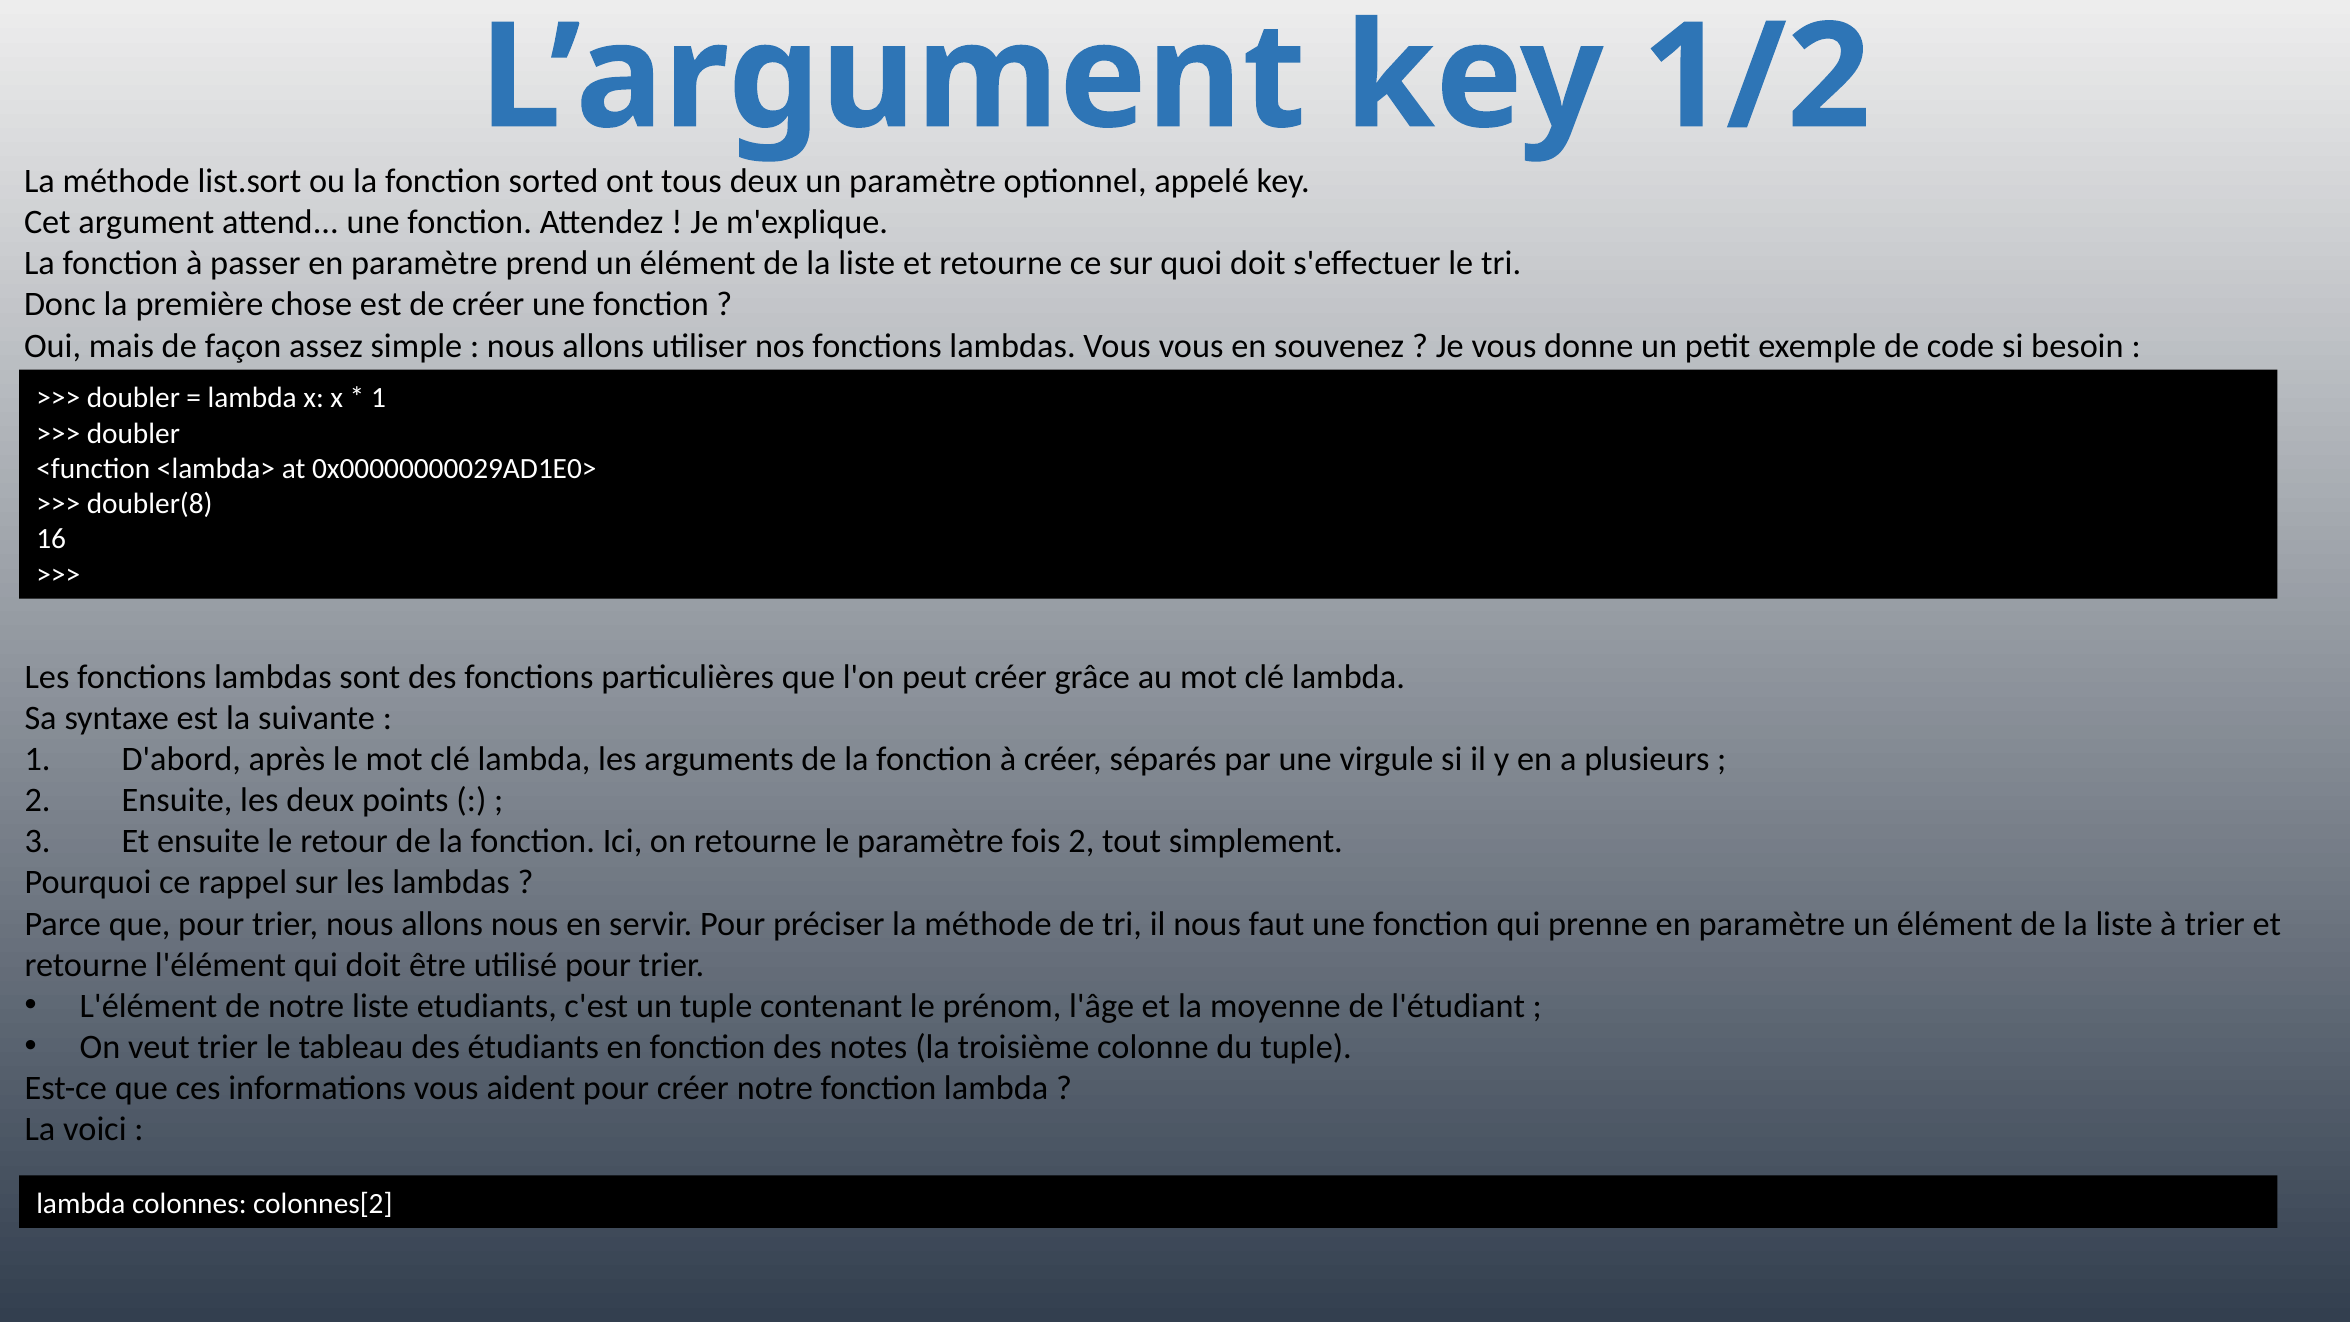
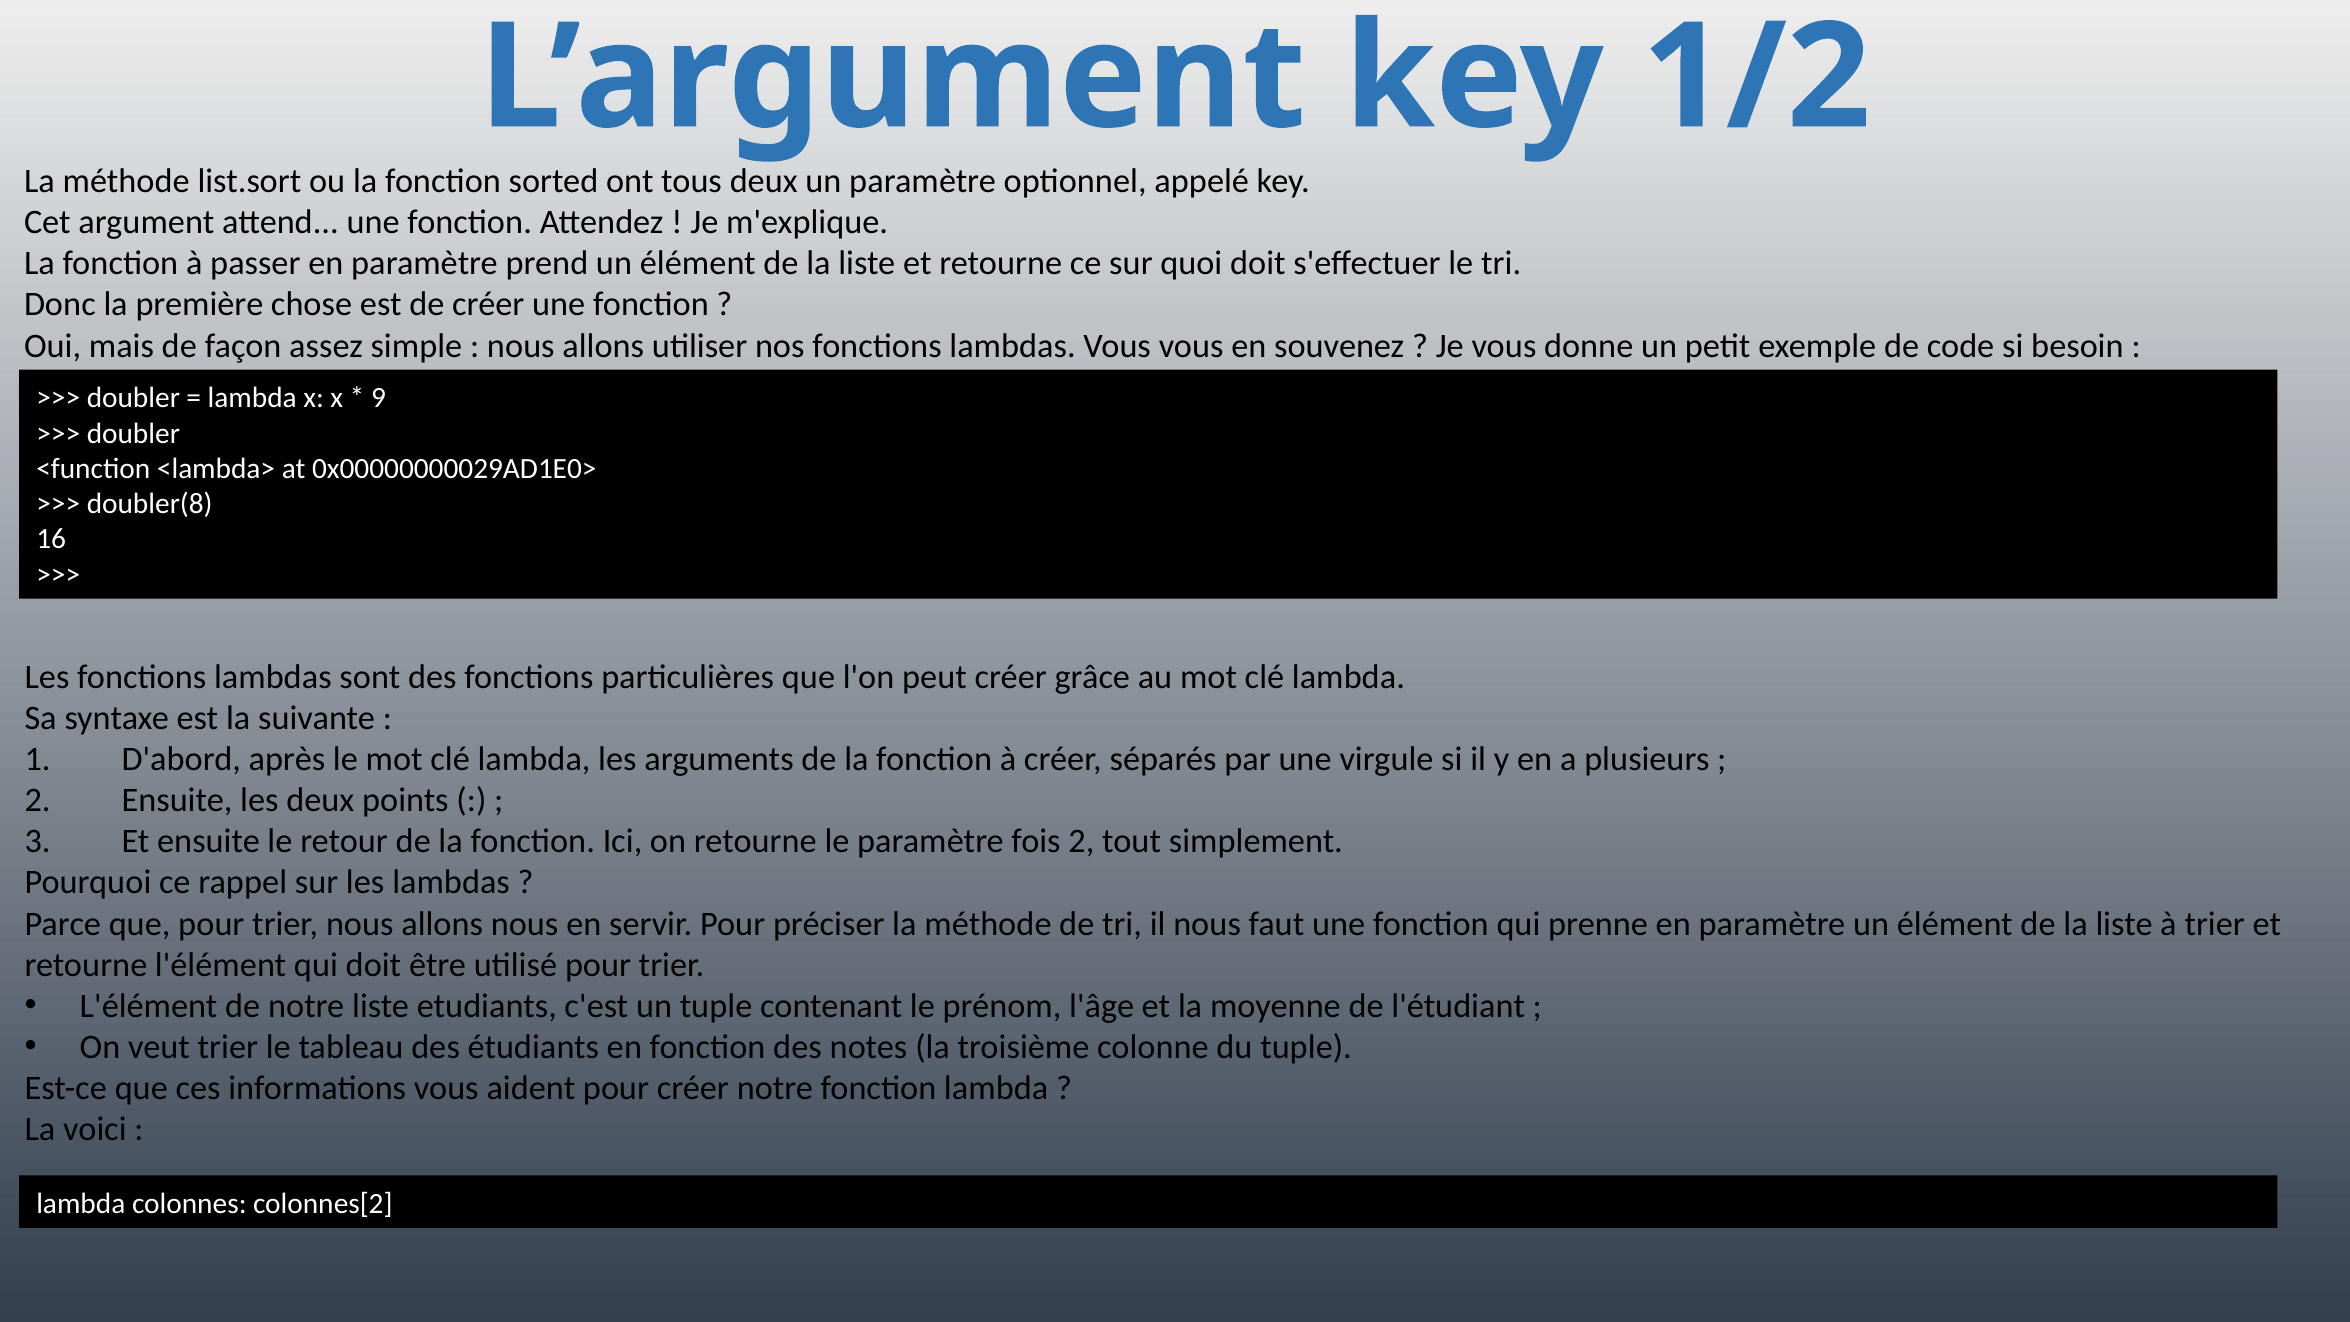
1 at (379, 398): 1 -> 9
